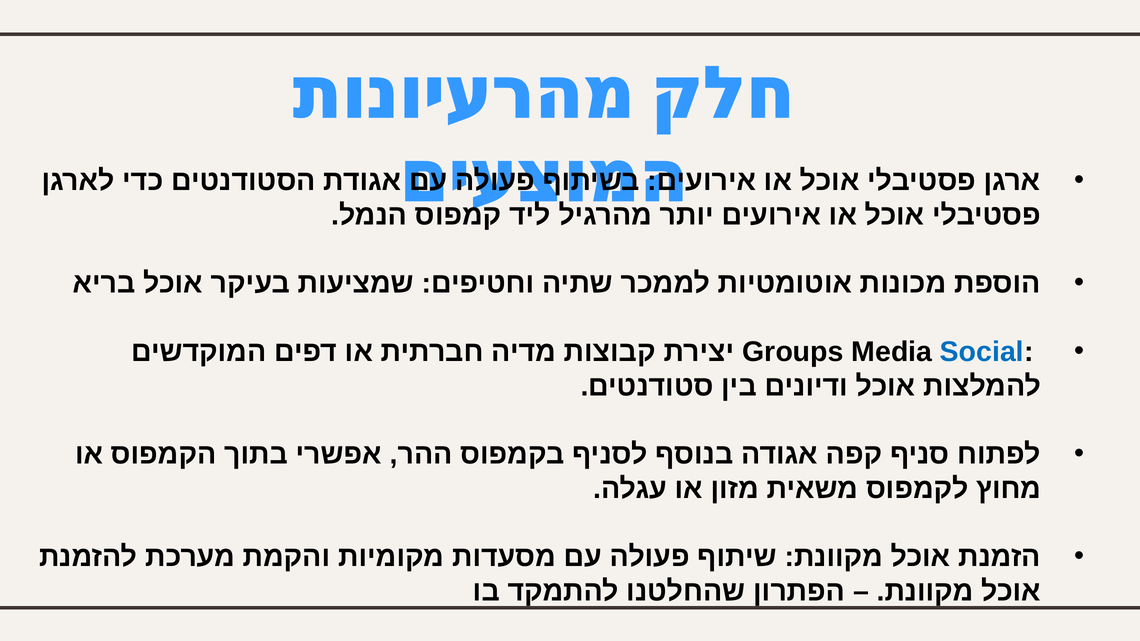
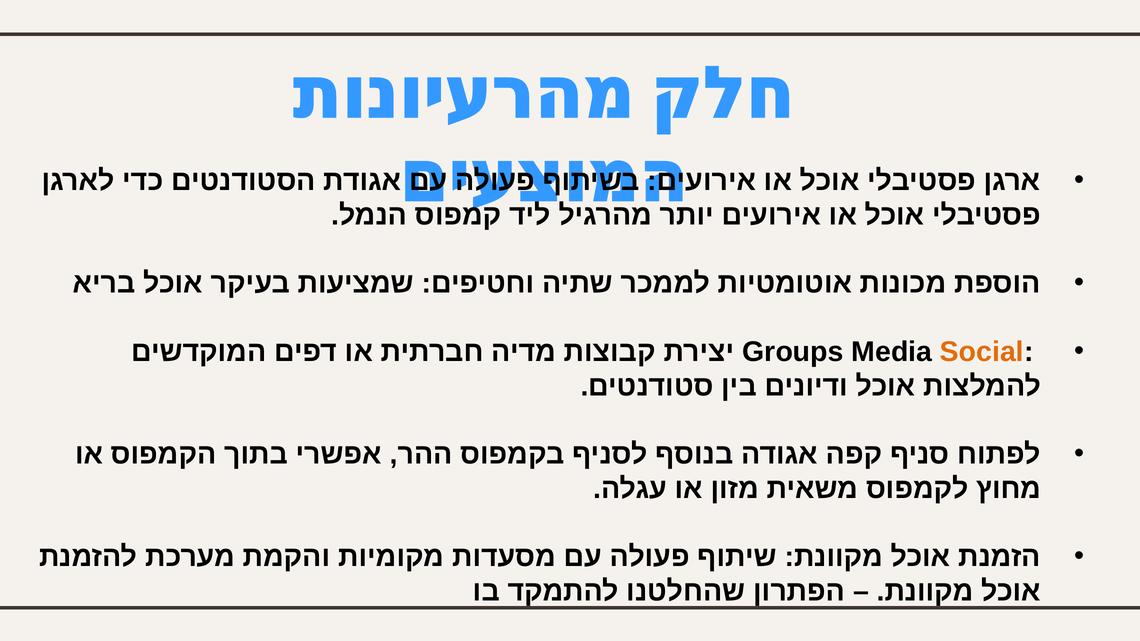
Social colour: blue -> orange
